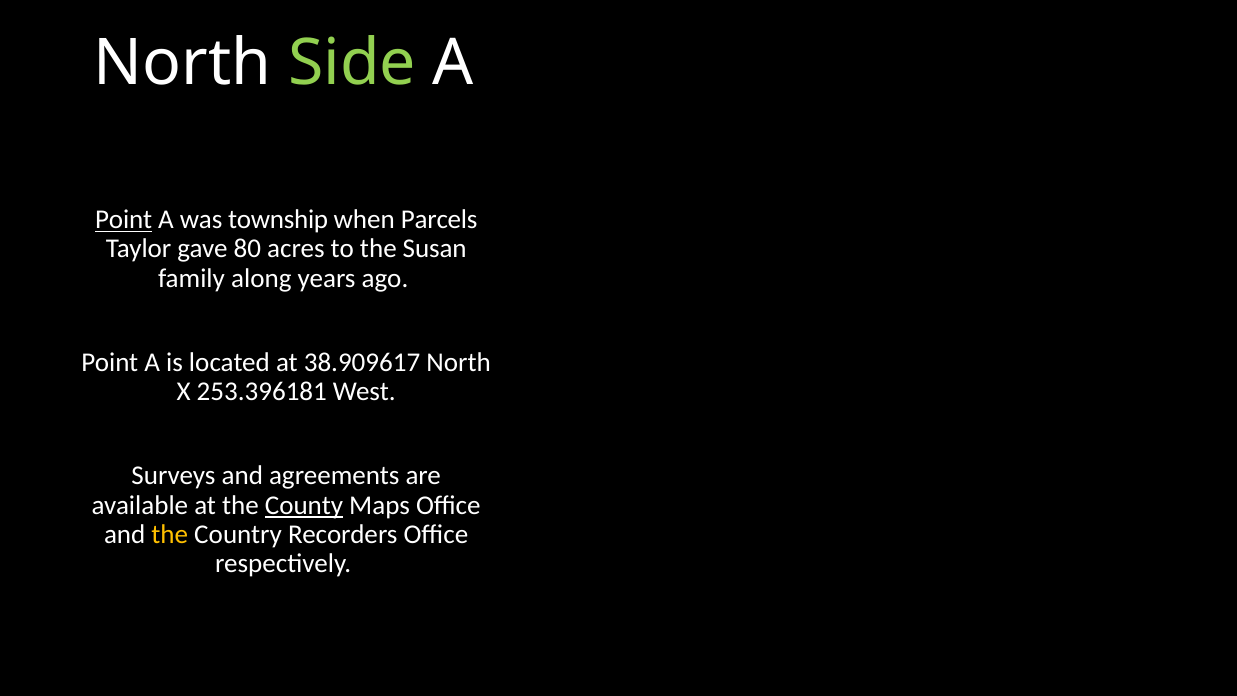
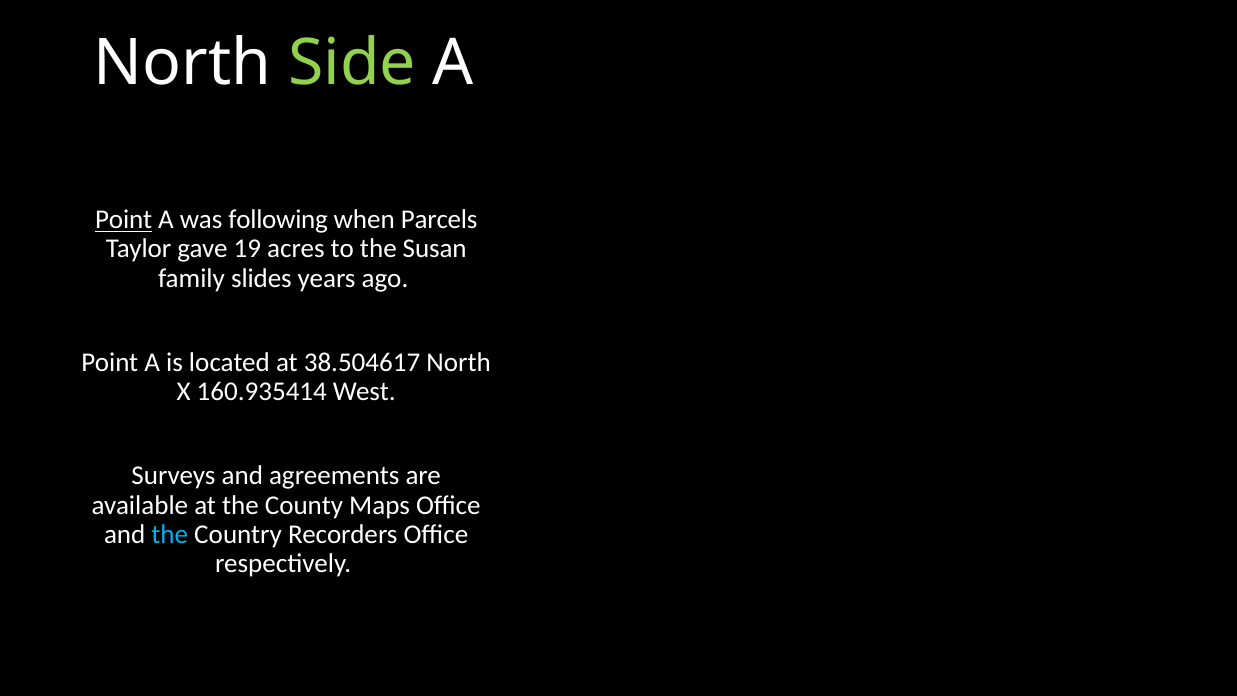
township: township -> following
80: 80 -> 19
along: along -> slides
38.909617: 38.909617 -> 38.504617
253.396181: 253.396181 -> 160.935414
County underline: present -> none
the at (170, 534) colour: yellow -> light blue
